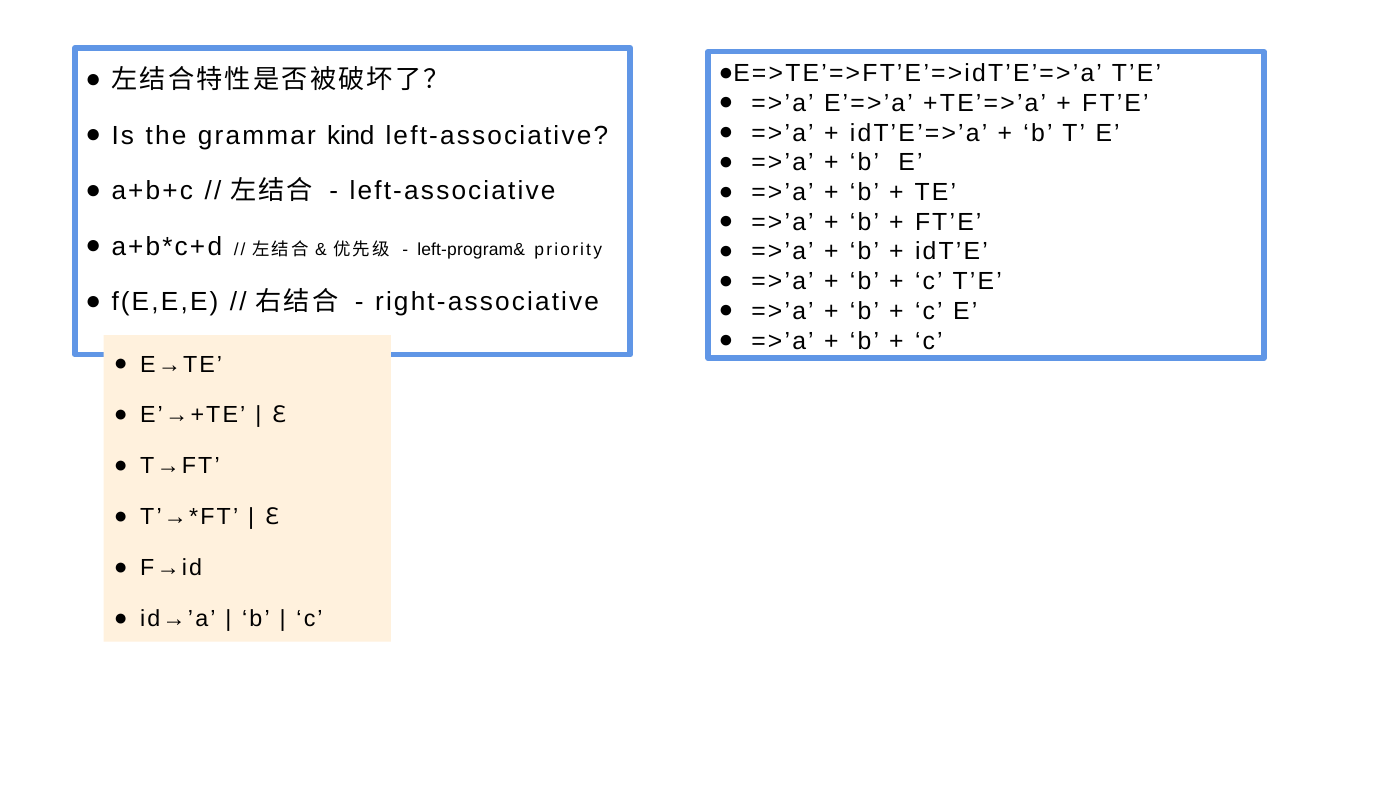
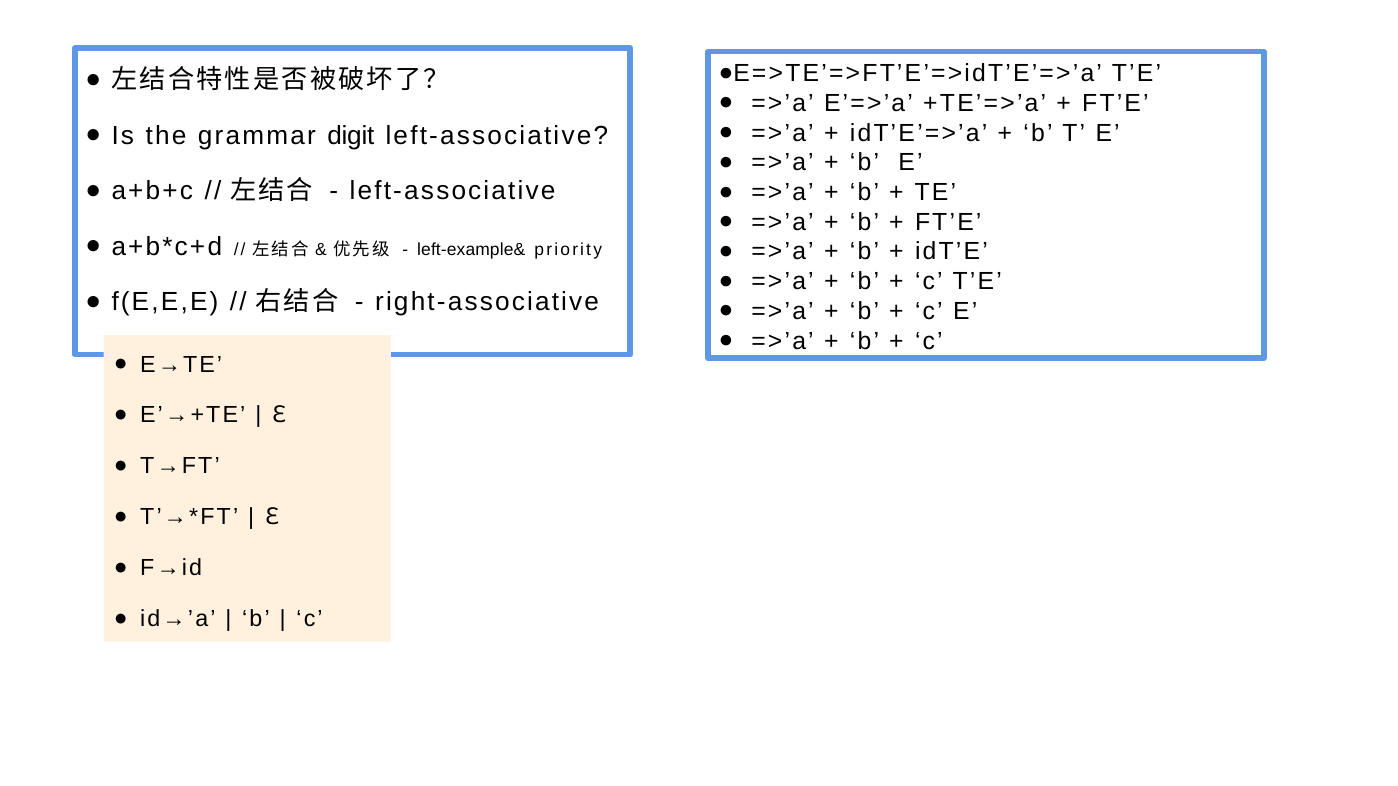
kind: kind -> digit
left-program&: left-program& -> left-example&
